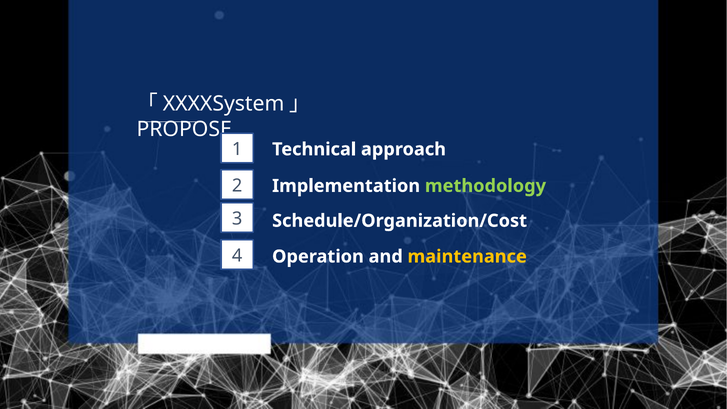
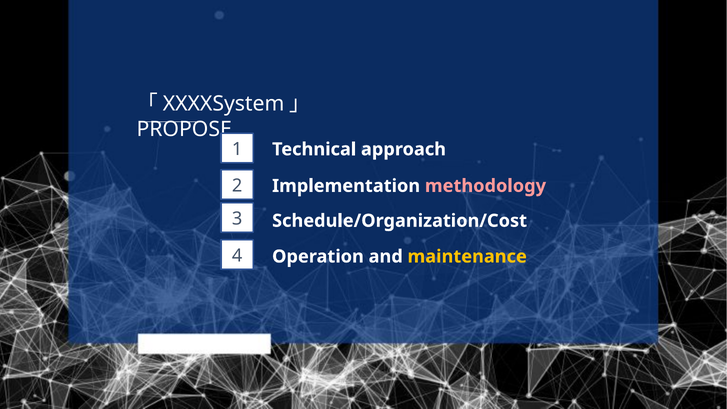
methodology colour: light green -> pink
